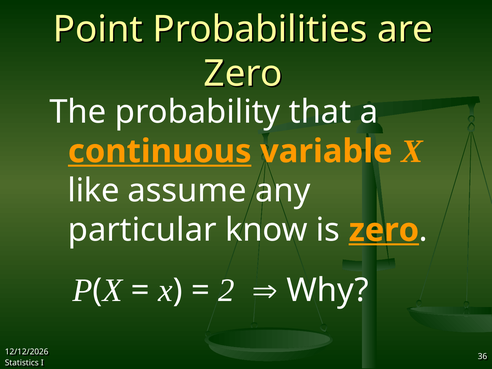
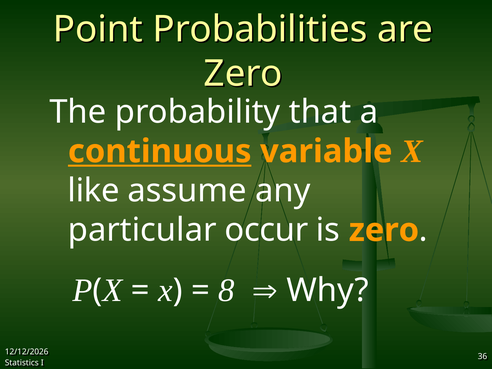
know: know -> occur
zero at (384, 230) underline: present -> none
2: 2 -> 8
